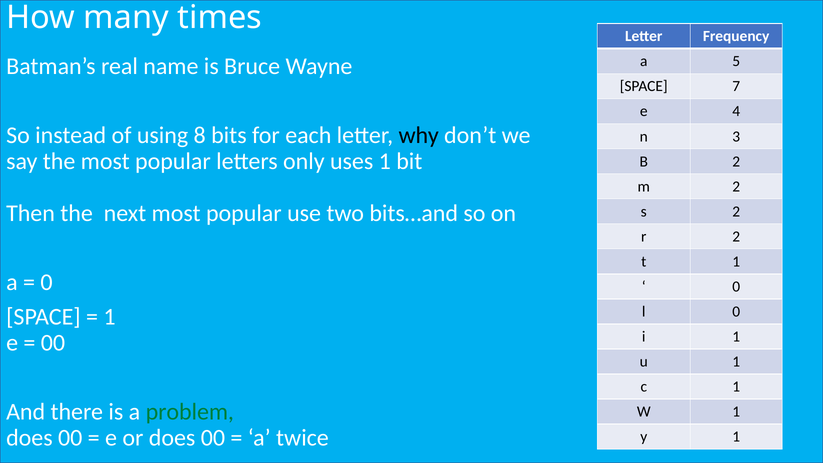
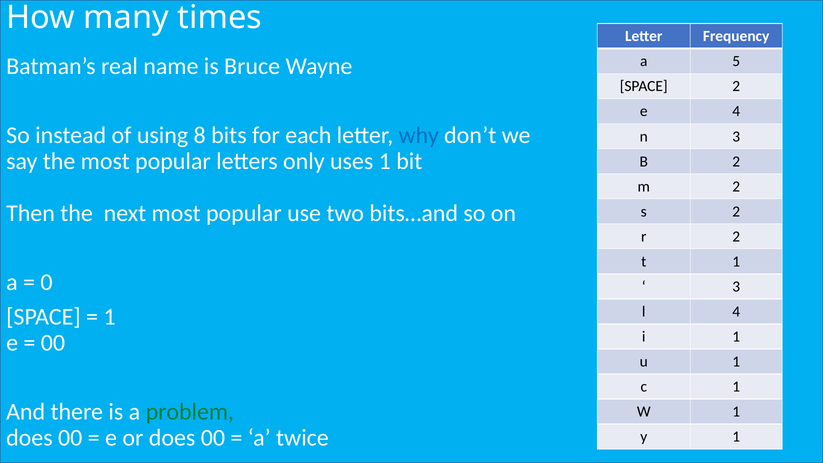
SPACE 7: 7 -> 2
why colour: black -> blue
0 at (736, 287): 0 -> 3
l 0: 0 -> 4
